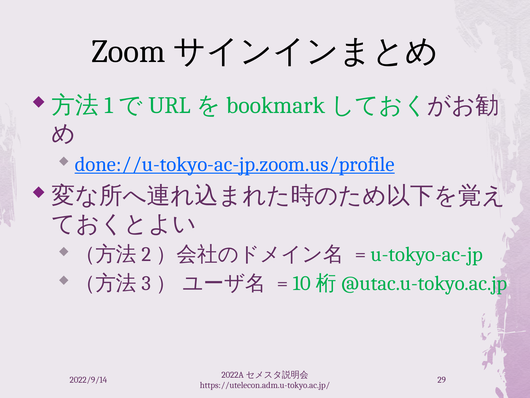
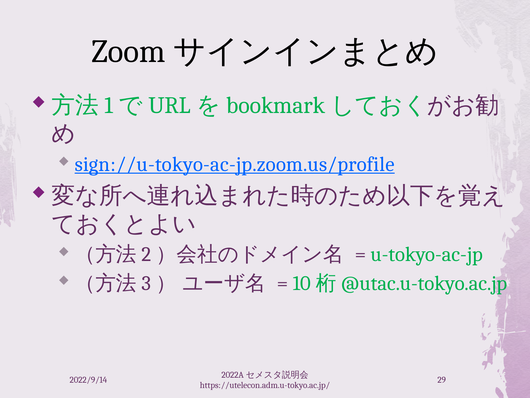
done://u-tokyo-ac-jp.zoom.us/profile: done://u-tokyo-ac-jp.zoom.us/profile -> sign://u-tokyo-ac-jp.zoom.us/profile
